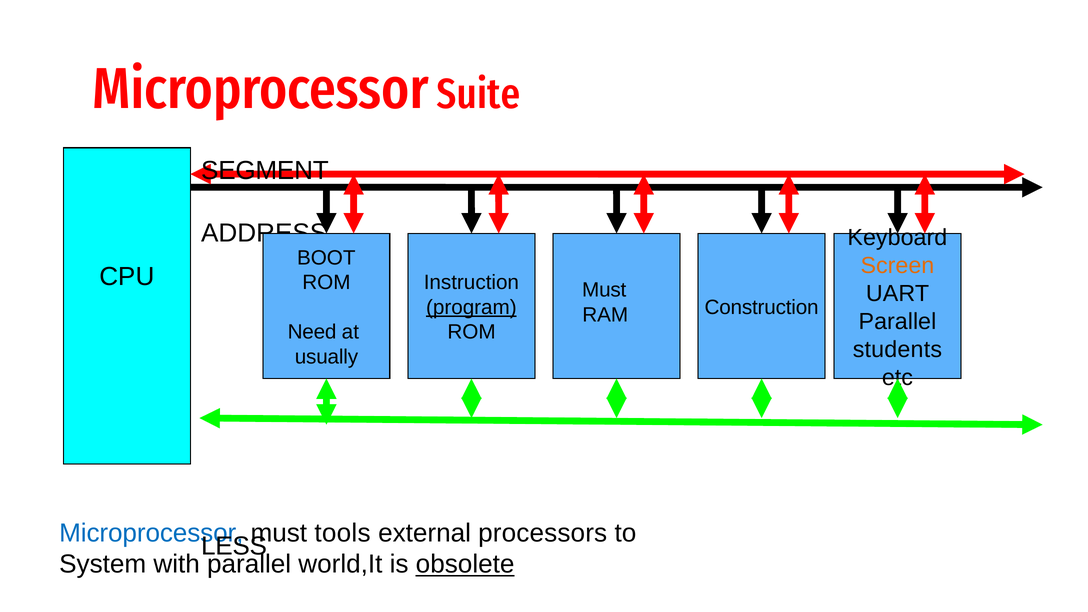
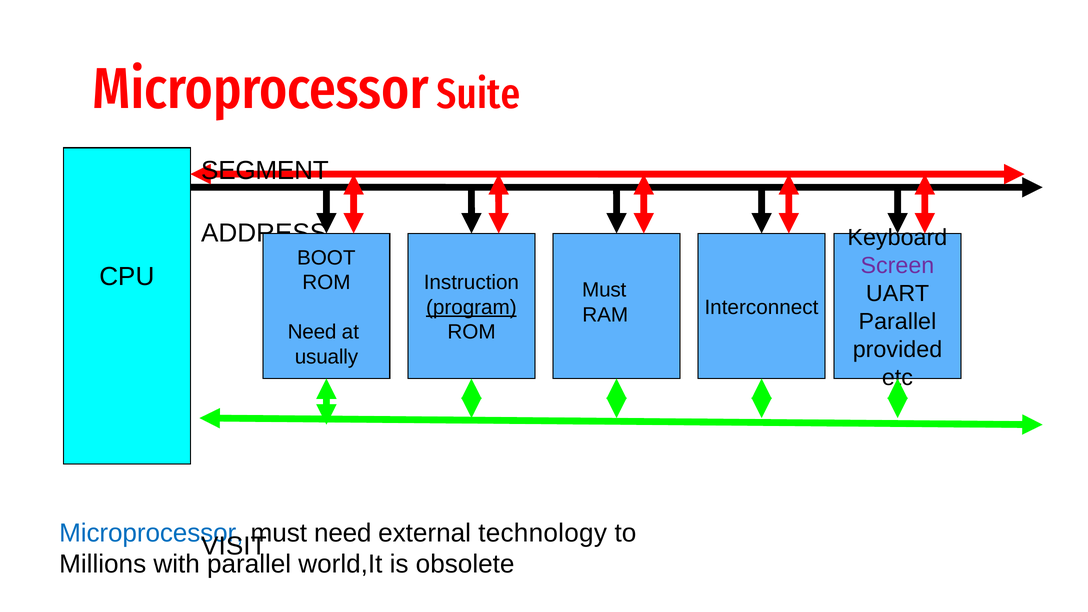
Screen colour: orange -> purple
Construction: Construction -> Interconnect
students: students -> provided
must tools: tools -> need
processors: processors -> technology
LESS: LESS -> VISIT
System: System -> Millions
obsolete underline: present -> none
